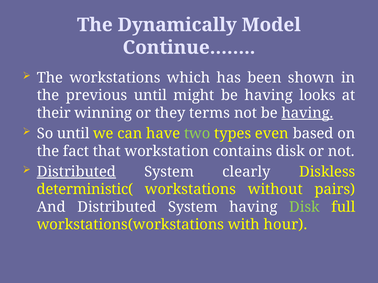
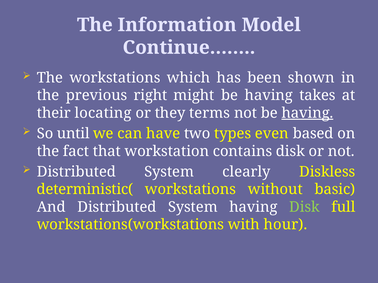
Dynamically: Dynamically -> Information
previous until: until -> right
looks: looks -> takes
winning: winning -> locating
two colour: light green -> white
Distributed at (76, 172) underline: present -> none
pairs: pairs -> basic
